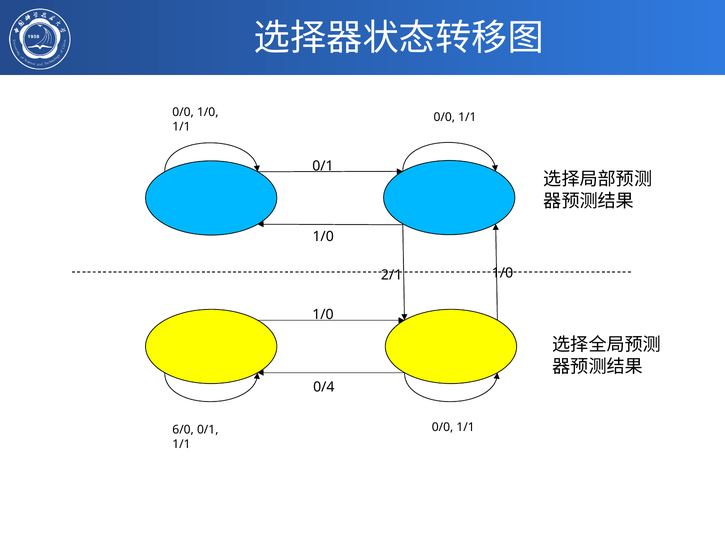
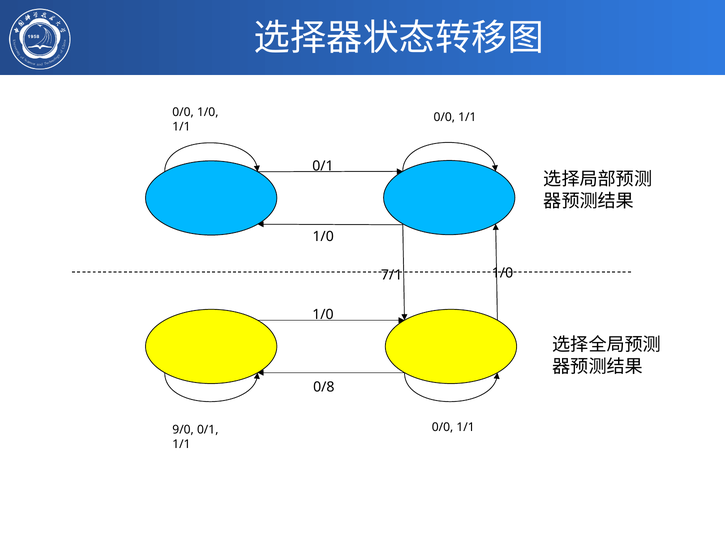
2/1: 2/1 -> 7/1
0/4: 0/4 -> 0/8
6/0: 6/0 -> 9/0
